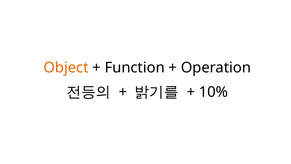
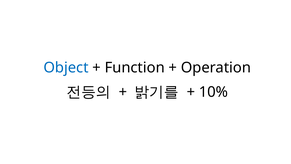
Object colour: orange -> blue
